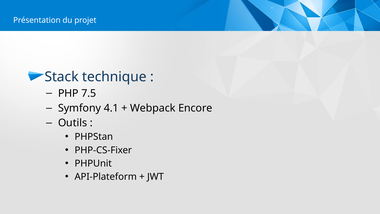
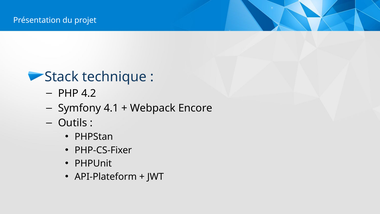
7.5: 7.5 -> 4.2
